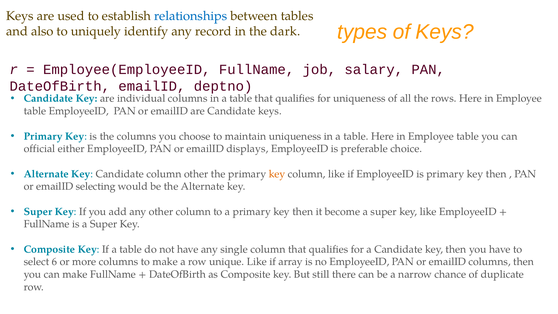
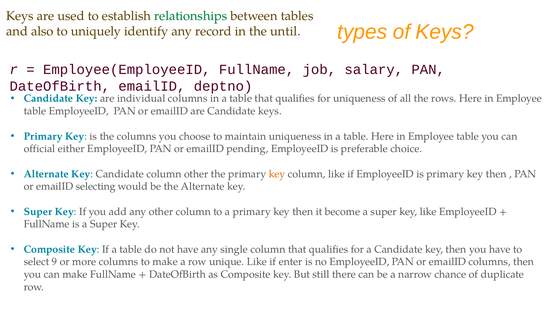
relationships colour: blue -> green
dark: dark -> until
displays: displays -> pending
6: 6 -> 9
array: array -> enter
